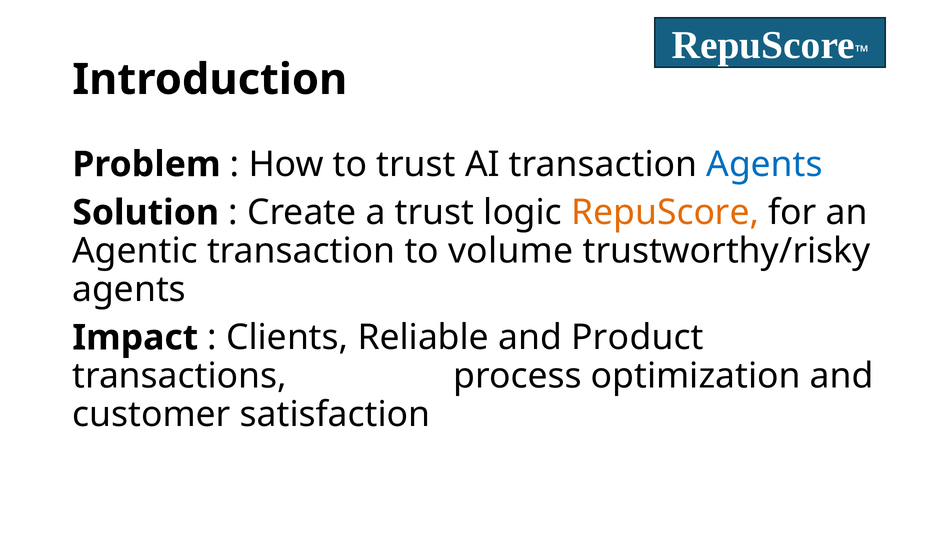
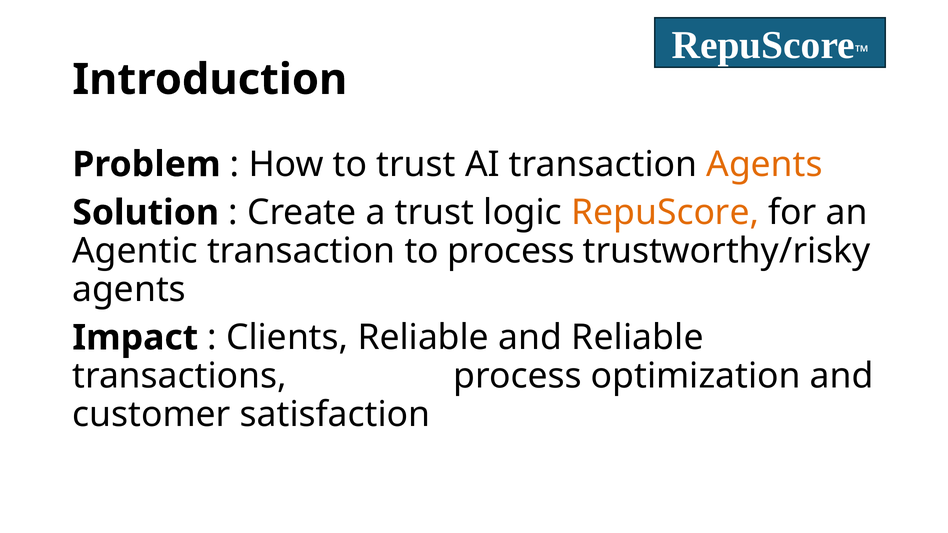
Agents at (765, 164) colour: blue -> orange
to volume: volume -> process
and Product: Product -> Reliable
